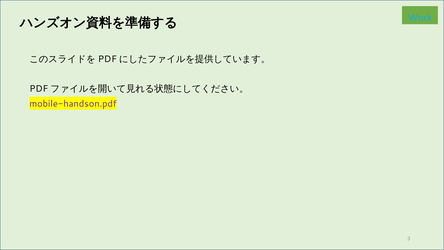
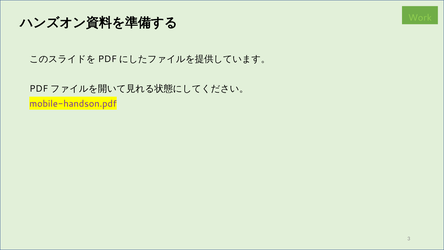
Work colour: light blue -> light green
